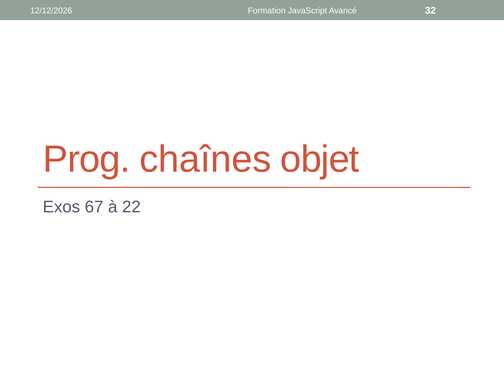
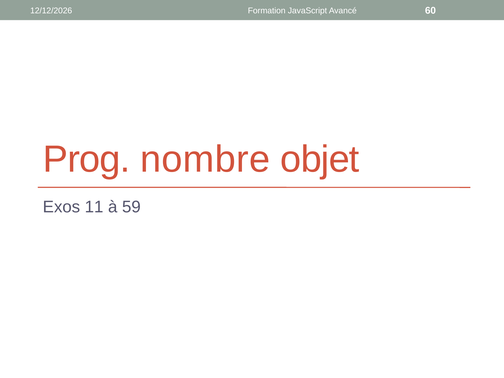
32: 32 -> 60
chaînes: chaînes -> nombre
67: 67 -> 11
22: 22 -> 59
